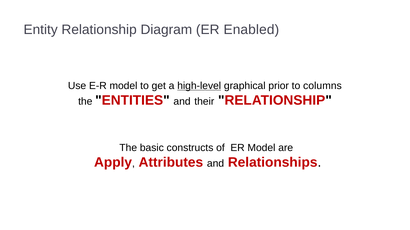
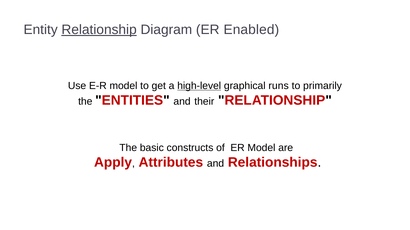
Relationship at (99, 30) underline: none -> present
prior: prior -> runs
columns: columns -> primarily
